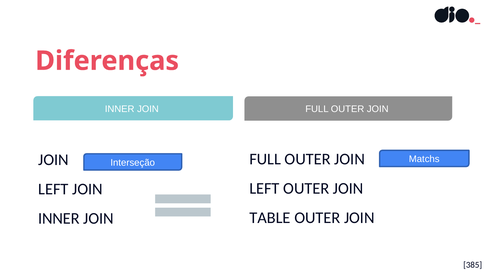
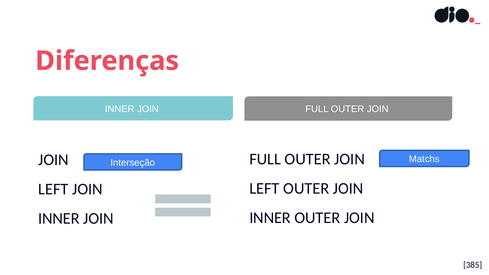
TABLE at (270, 218): TABLE -> INNER
